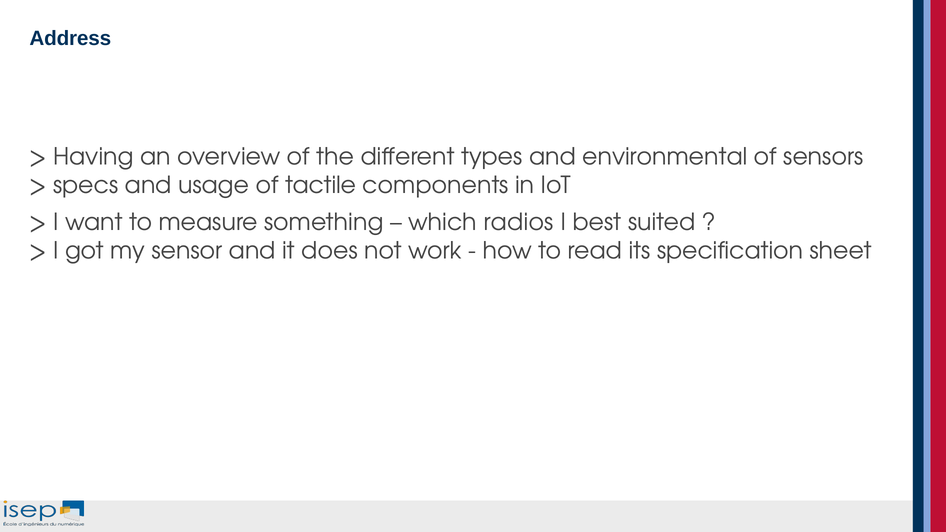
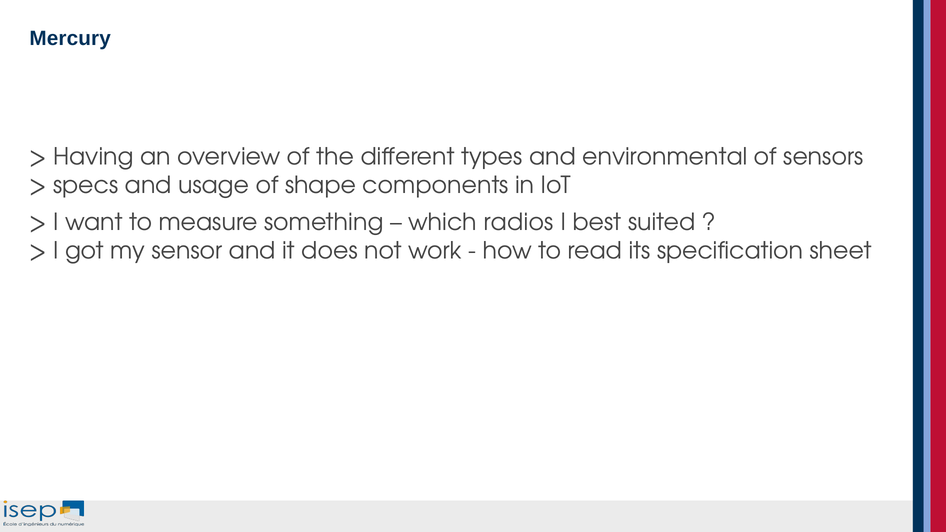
Address: Address -> Mercury
tactile: tactile -> shape
